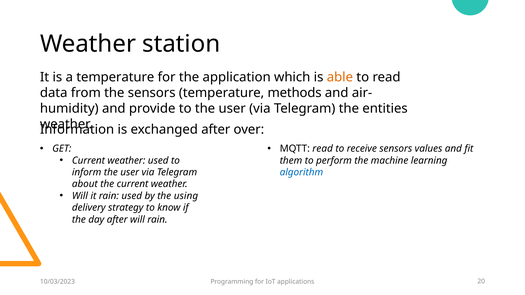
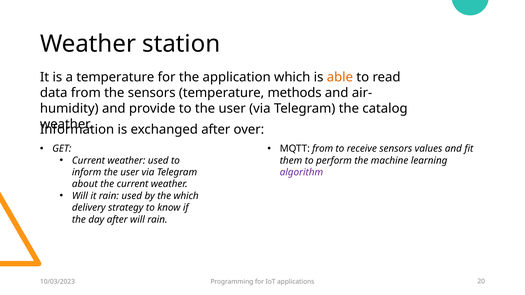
entities: entities -> catalog
MQTT read: read -> from
algorithm colour: blue -> purple
the using: using -> which
